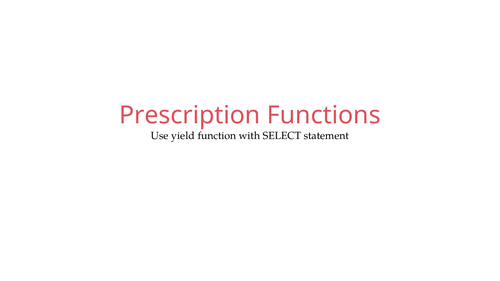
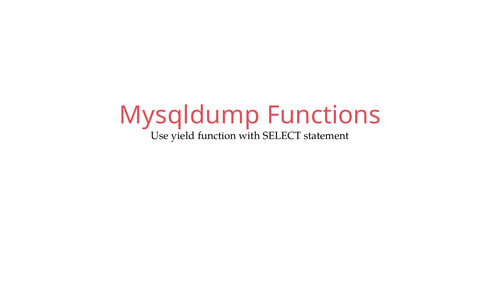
Prescription: Prescription -> Mysqldump
